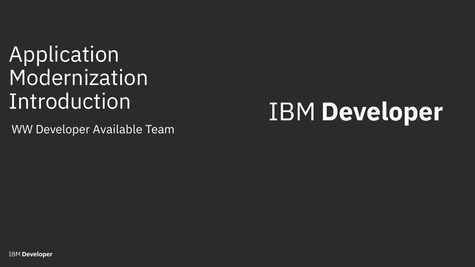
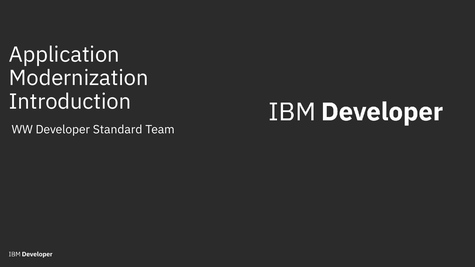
Available: Available -> Standard
